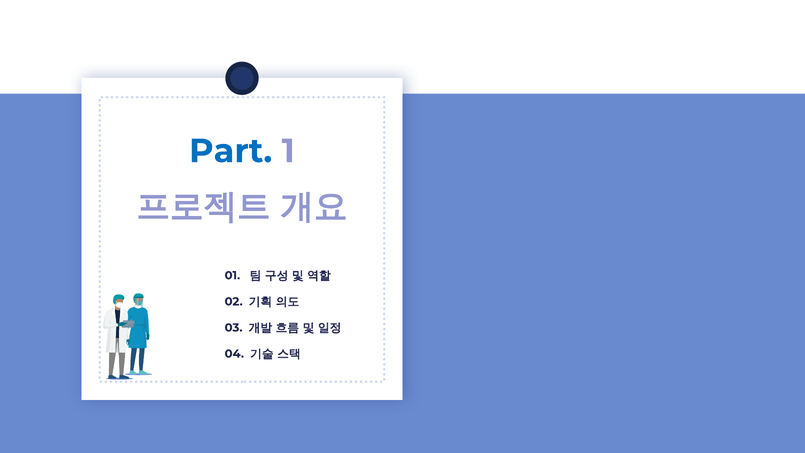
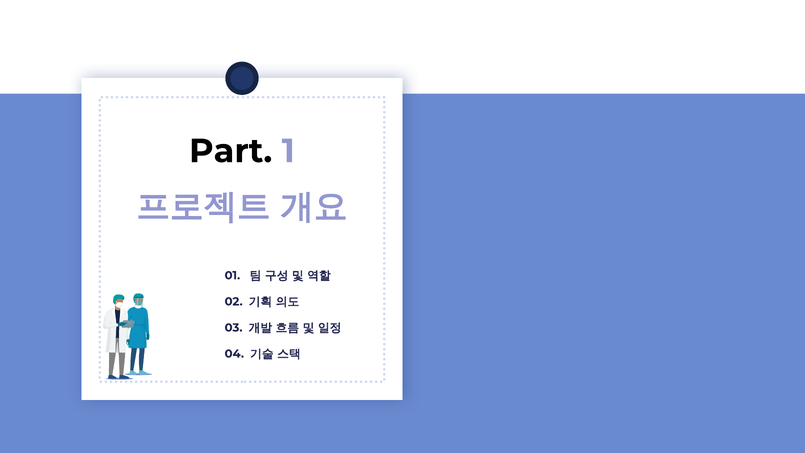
Part colour: blue -> black
